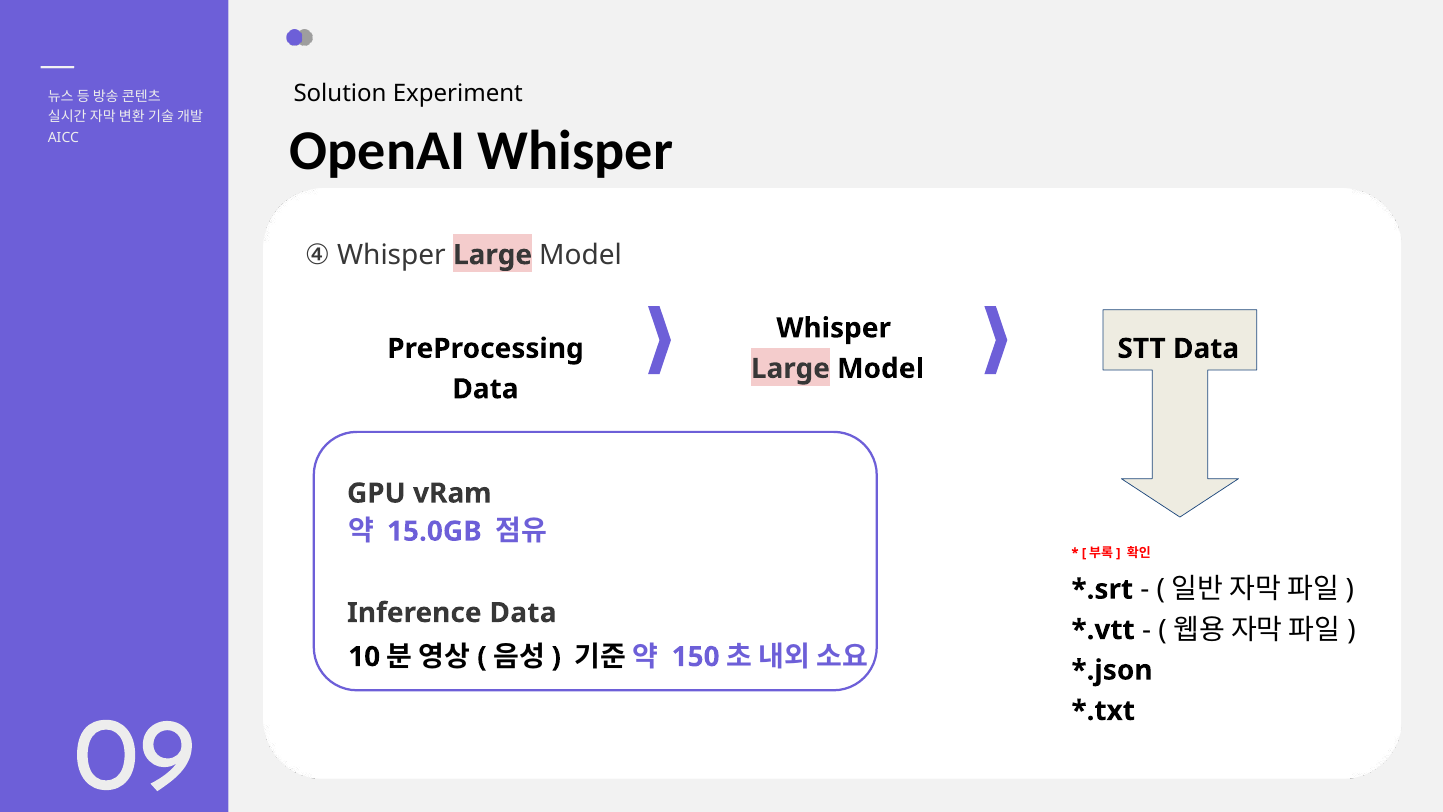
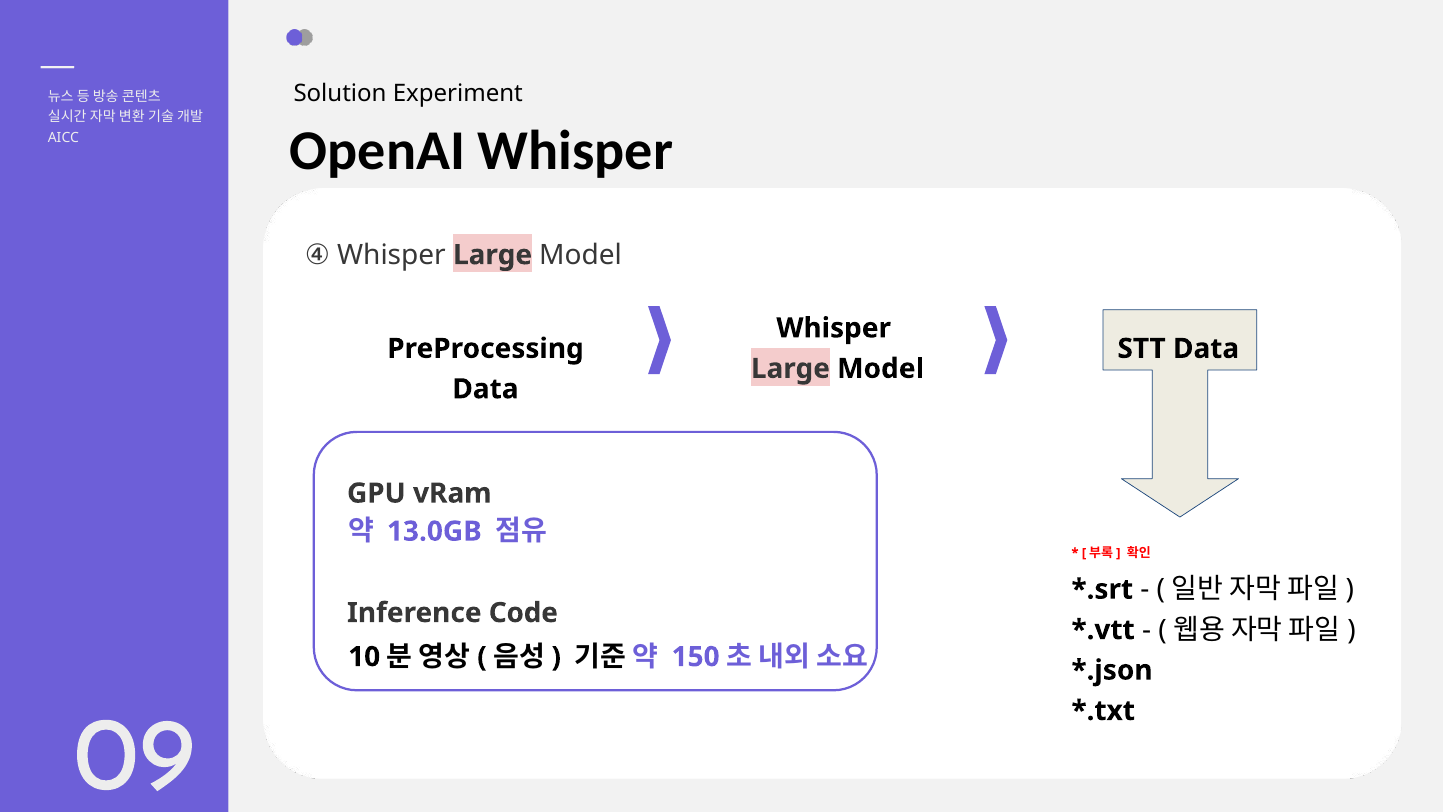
15.0GB: 15.0GB -> 13.0GB
Inference Data: Data -> Code
